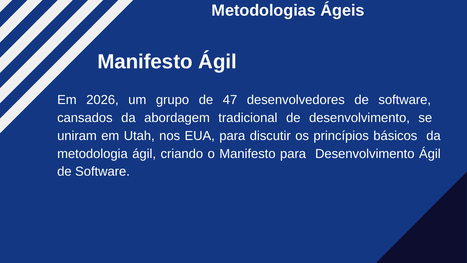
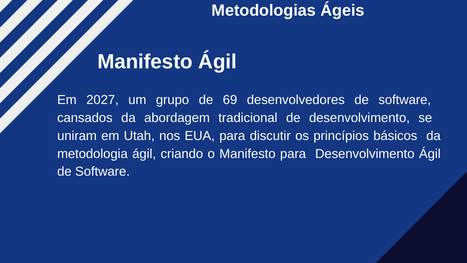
2026: 2026 -> 2027
47: 47 -> 69
